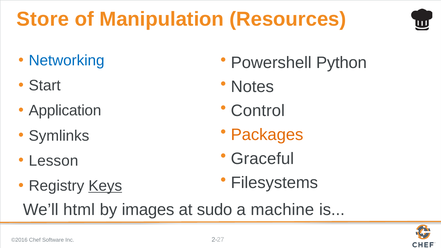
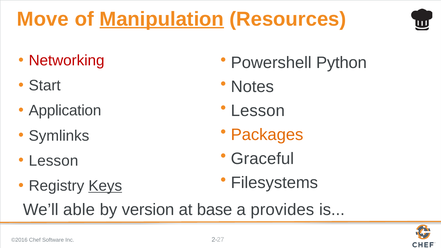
Store: Store -> Move
Manipulation underline: none -> present
Networking colour: blue -> red
Control at (258, 111): Control -> Lesson
html: html -> able
images: images -> version
sudo: sudo -> base
machine: machine -> provides
